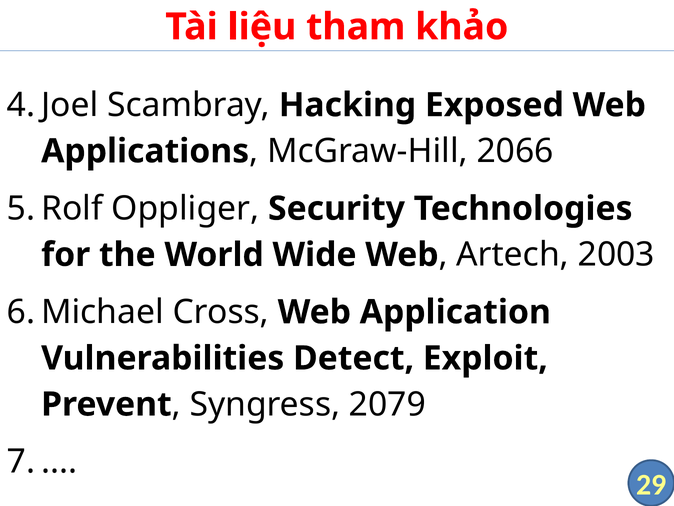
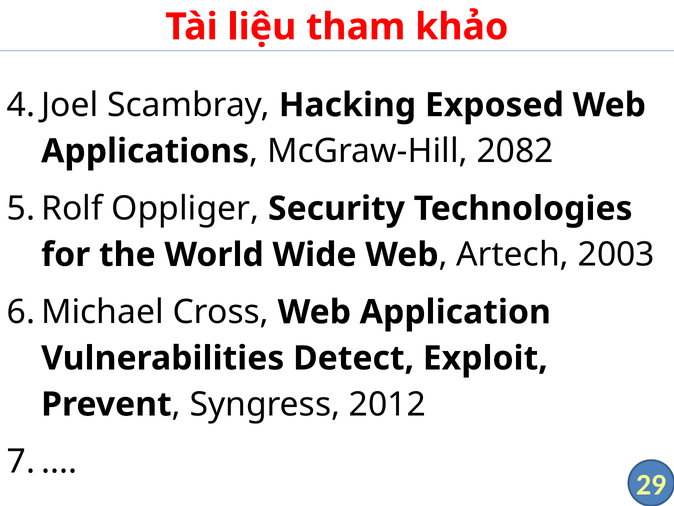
2066: 2066 -> 2082
2079: 2079 -> 2012
